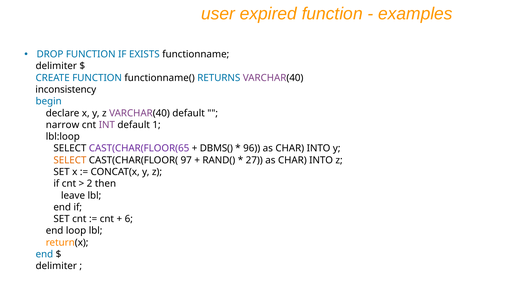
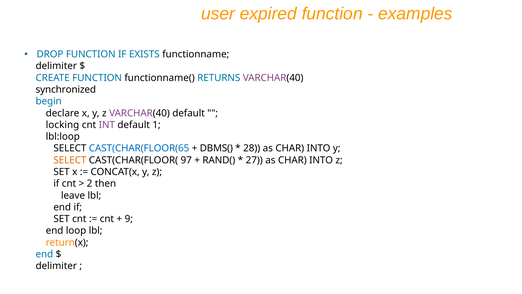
inconsistency: inconsistency -> synchronized
narrow: narrow -> locking
CAST(CHAR(FLOOR(65 colour: purple -> blue
96: 96 -> 28
6: 6 -> 9
